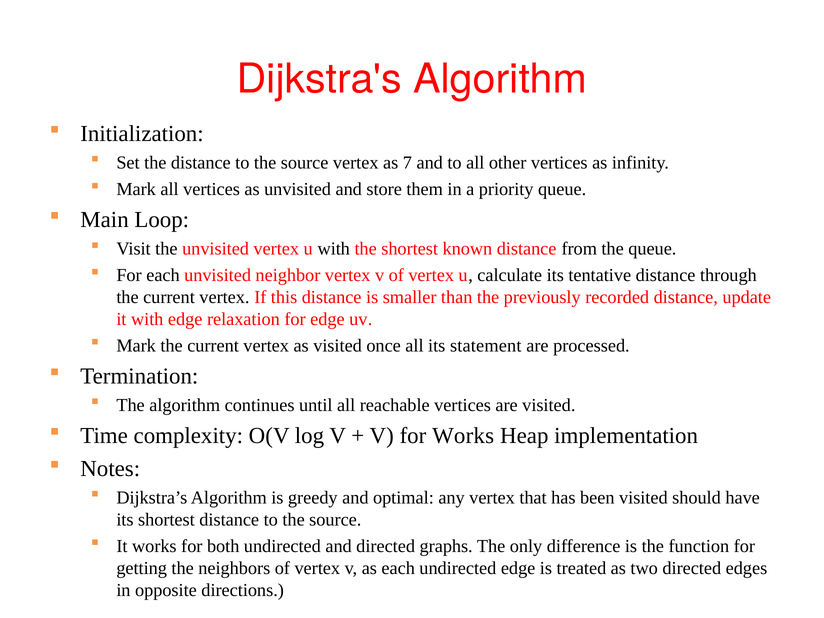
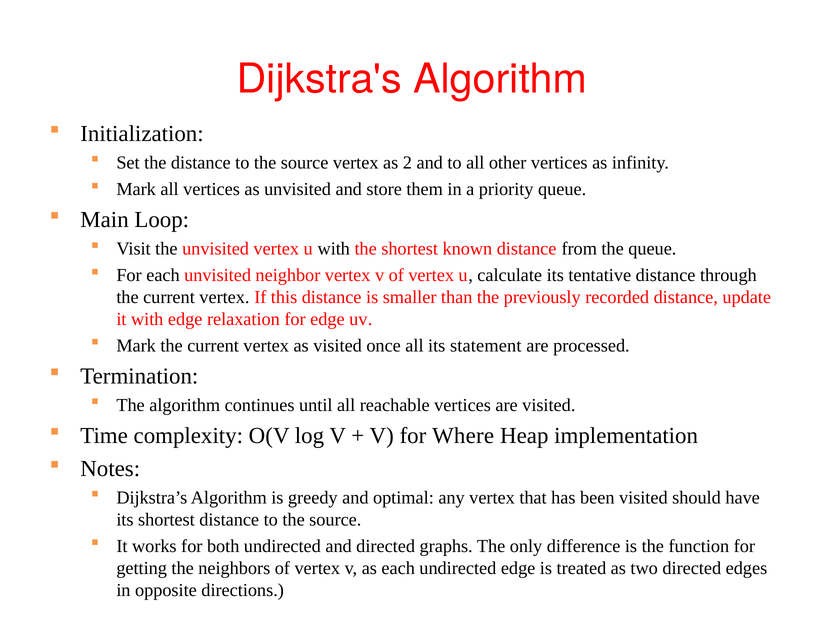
7: 7 -> 2
for Works: Works -> Where
